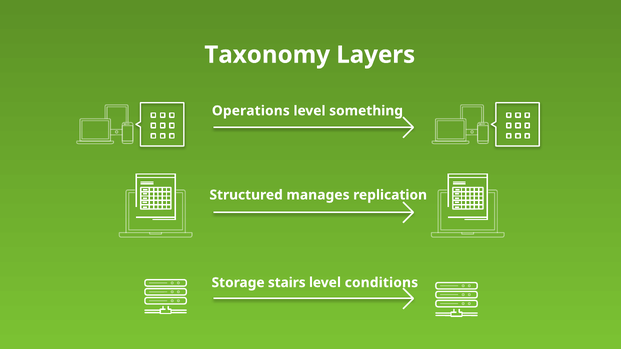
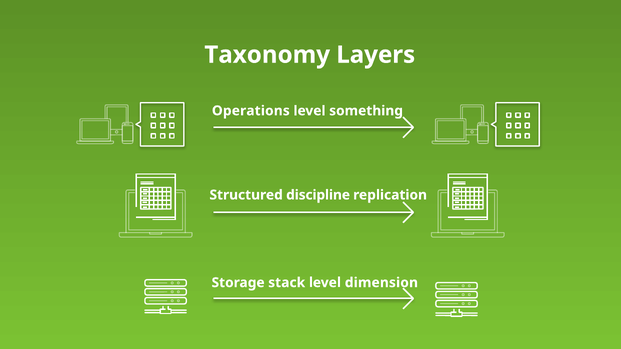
manages: manages -> discipline
stairs: stairs -> stack
conditions: conditions -> dimension
